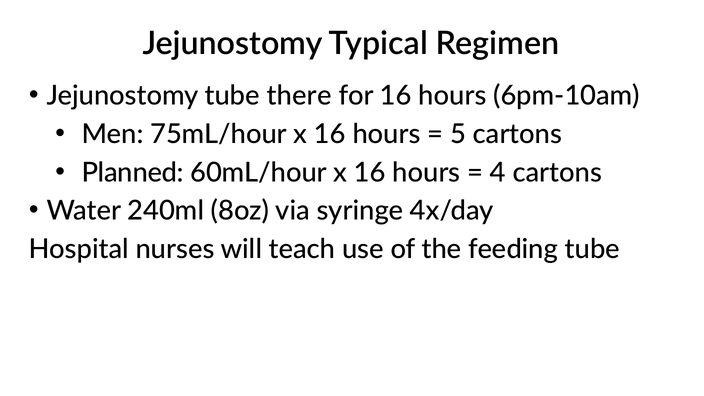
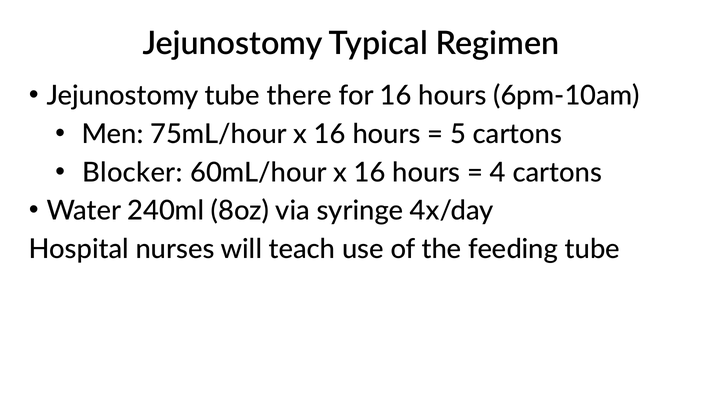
Planned: Planned -> Blocker
